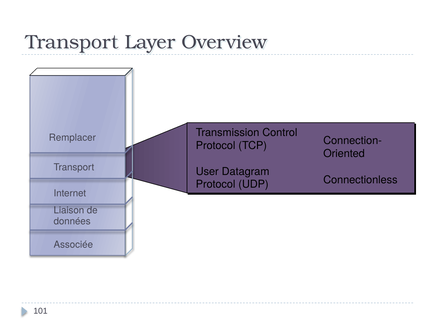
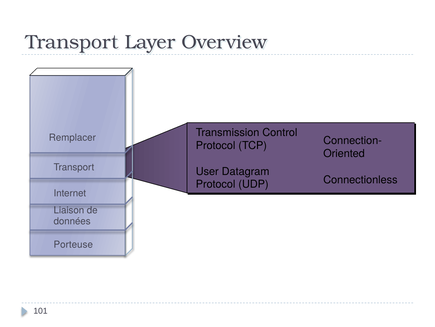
Associée: Associée -> Porteuse
